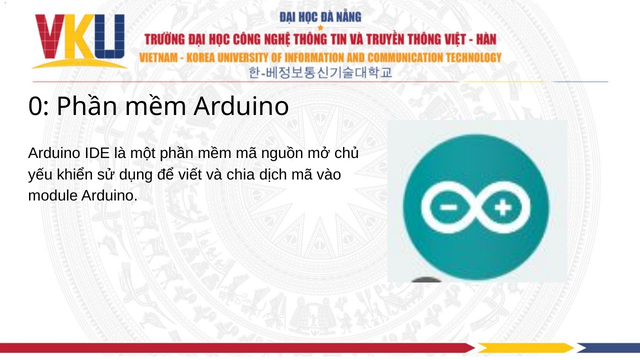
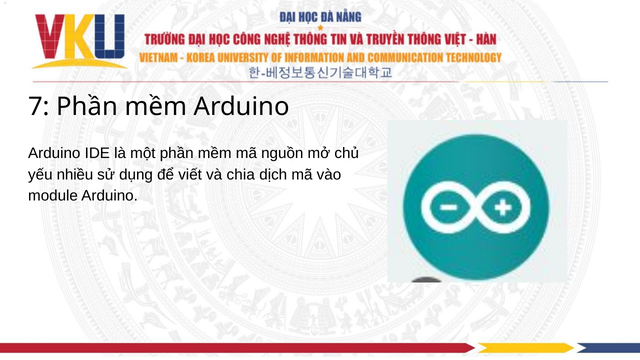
0: 0 -> 7
khiển: khiển -> nhiều
